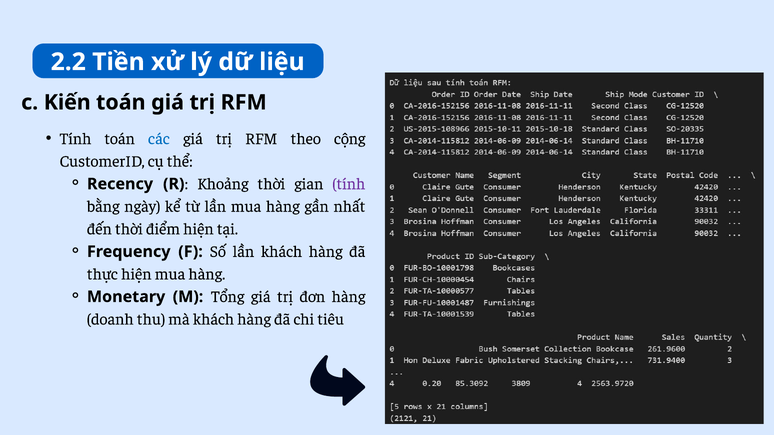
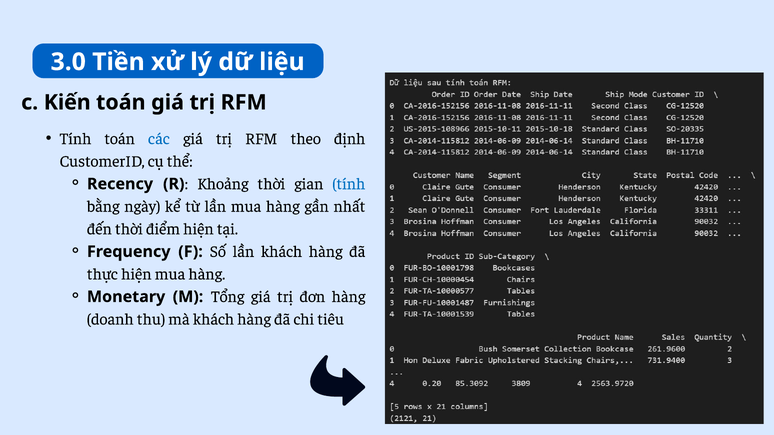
2.2: 2.2 -> 3.0
cộng: cộng -> định
tính at (349, 184) colour: purple -> blue
